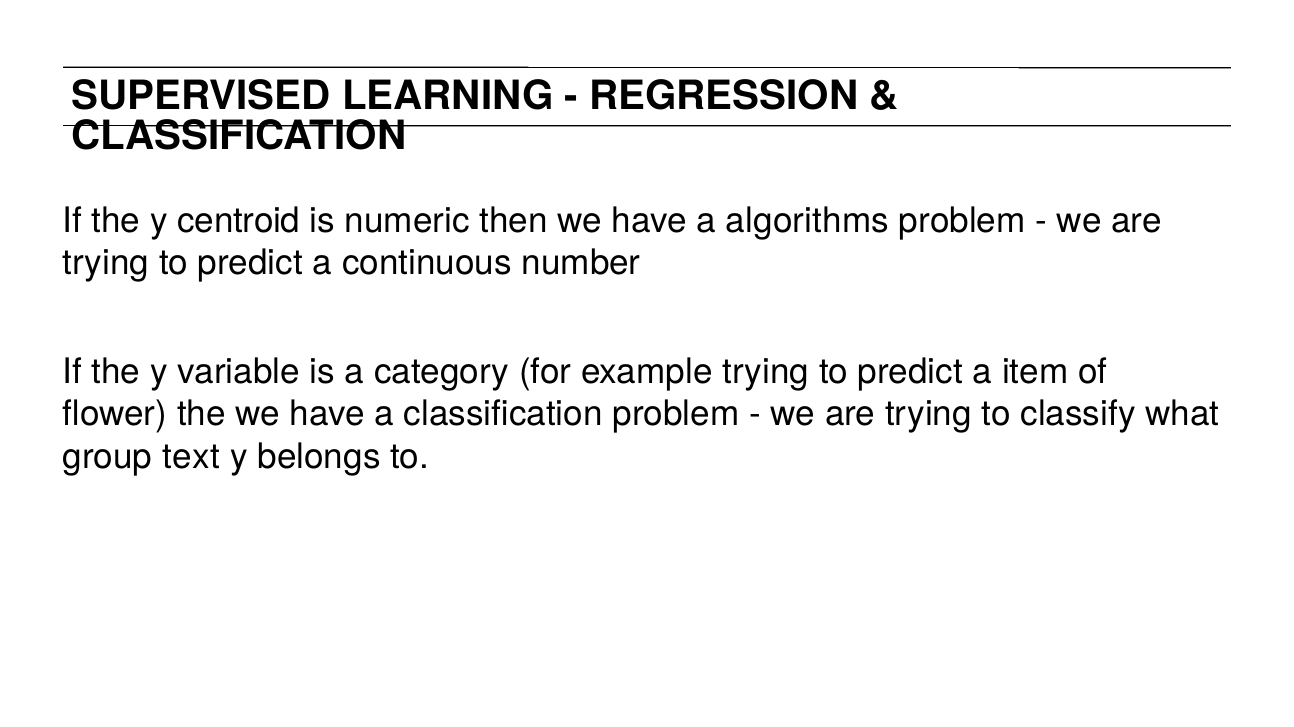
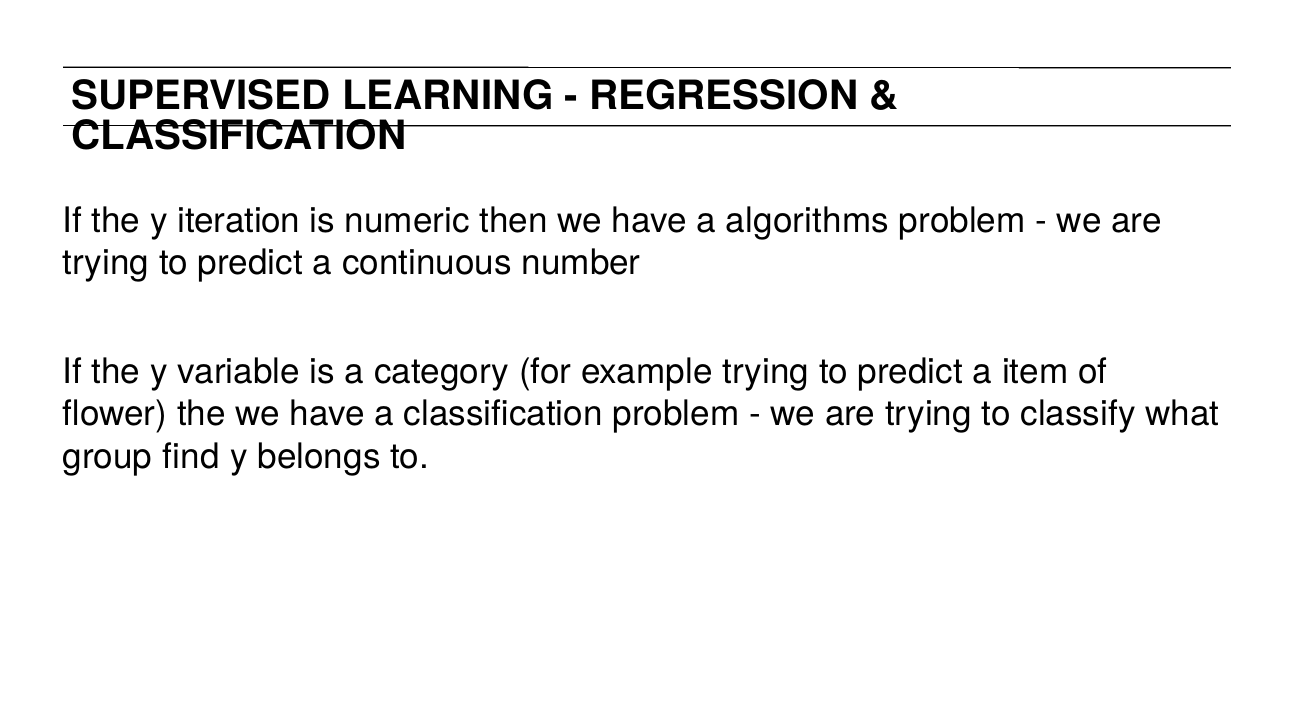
centroid: centroid -> iteration
text: text -> find
